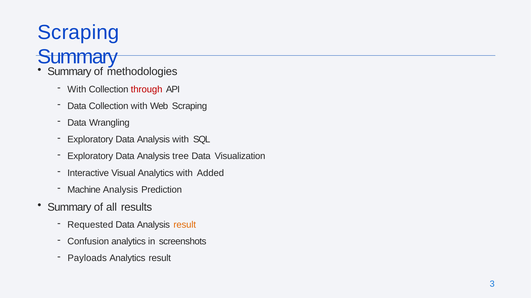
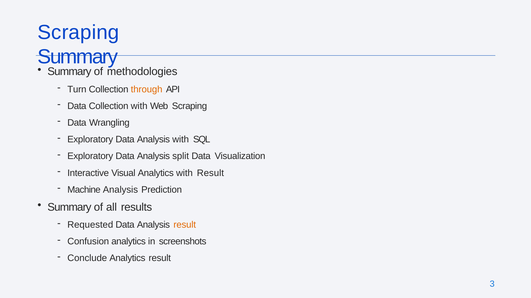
With at (77, 89): With -> Turn
through colour: red -> orange
tree: tree -> split
with Added: Added -> Result
Payloads: Payloads -> Conclude
